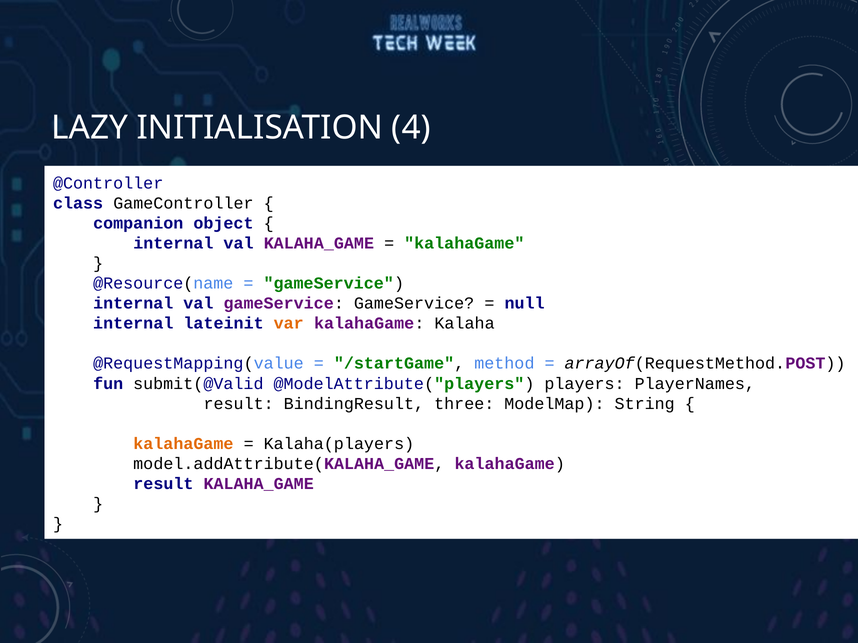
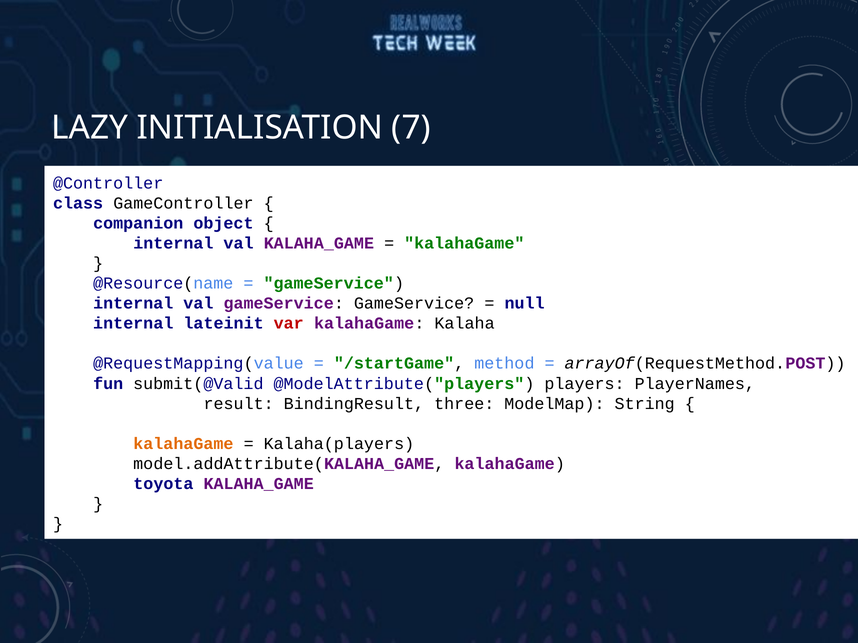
4: 4 -> 7
var colour: orange -> red
result at (163, 484): result -> toyota
